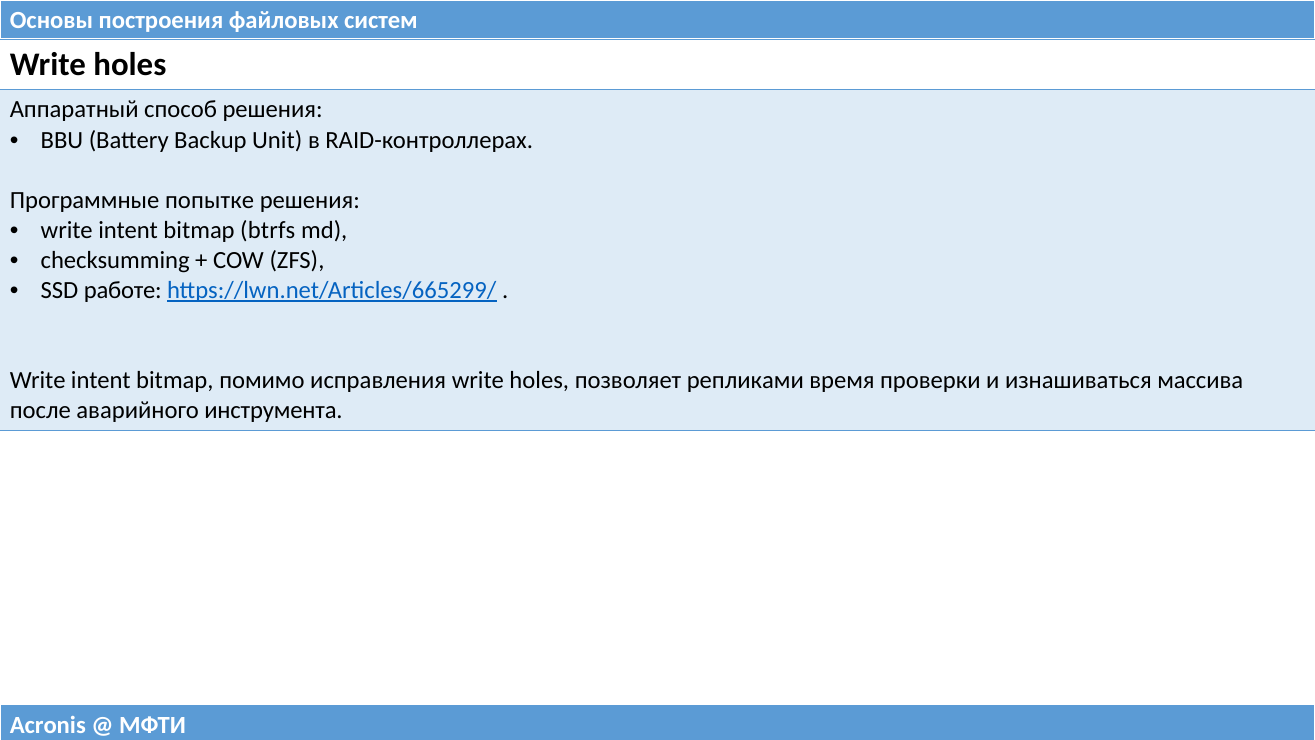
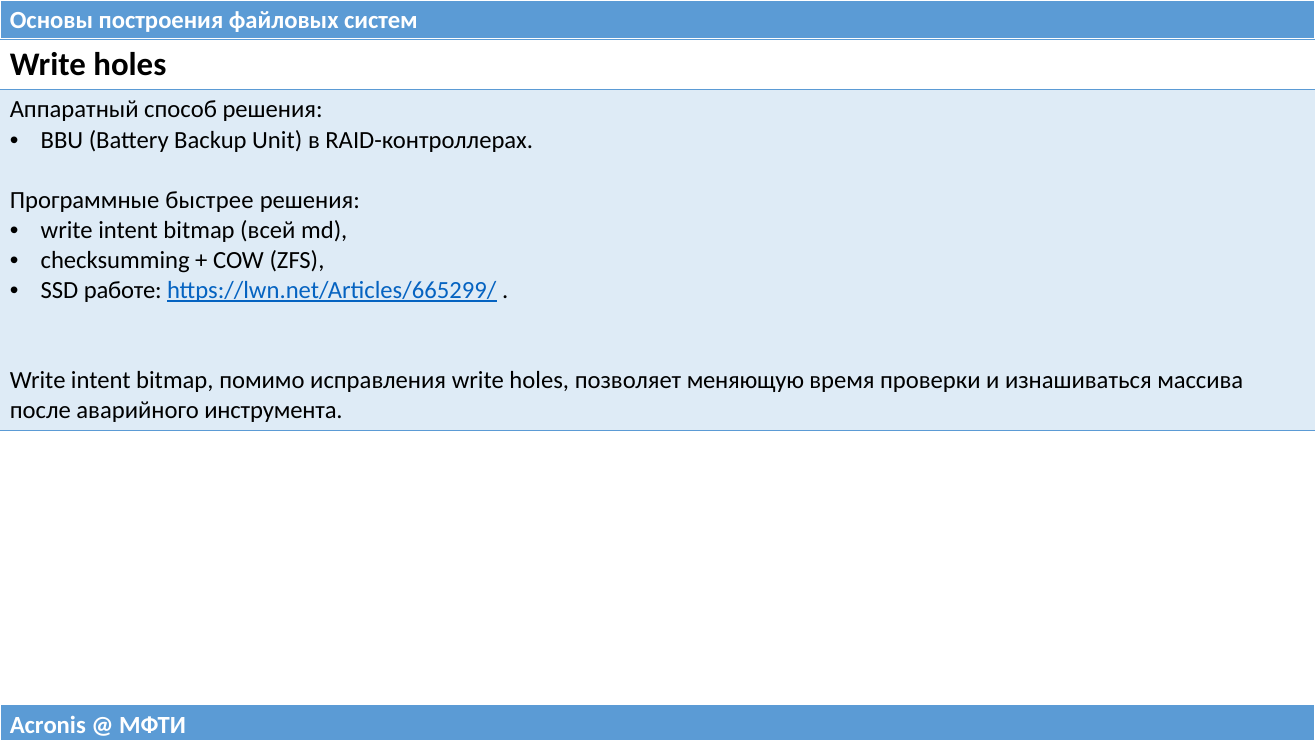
попытке: попытке -> быстрее
btrfs: btrfs -> всей
репликами: репликами -> меняющую
